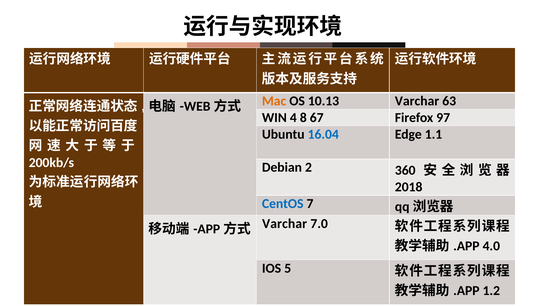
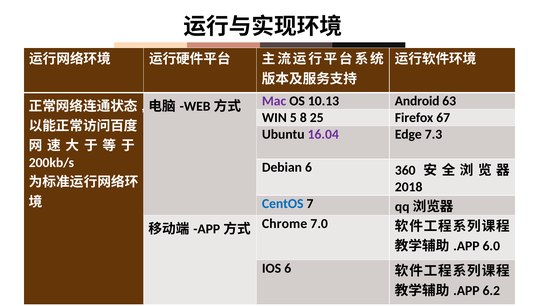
Mac colour: orange -> purple
10.13 Varchar: Varchar -> Android
4: 4 -> 5
67: 67 -> 25
97: 97 -> 67
16.04 colour: blue -> purple
1.1: 1.1 -> 7.3
Debian 2: 2 -> 6
Varchar at (285, 224): Varchar -> Chrome
4.0: 4.0 -> 6.0
IOS 5: 5 -> 6
1.2: 1.2 -> 6.2
